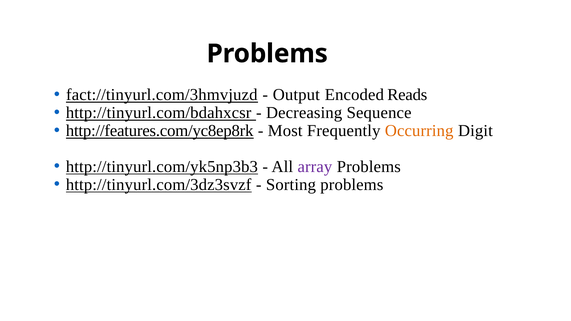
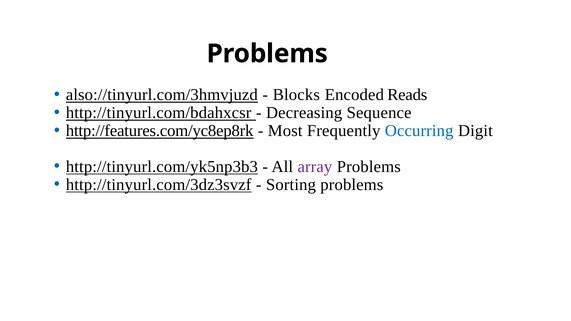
fact://tinyurl.com/3hmvjuzd: fact://tinyurl.com/3hmvjuzd -> also://tinyurl.com/3hmvjuzd
Output: Output -> Blocks
Occurring colour: orange -> blue
